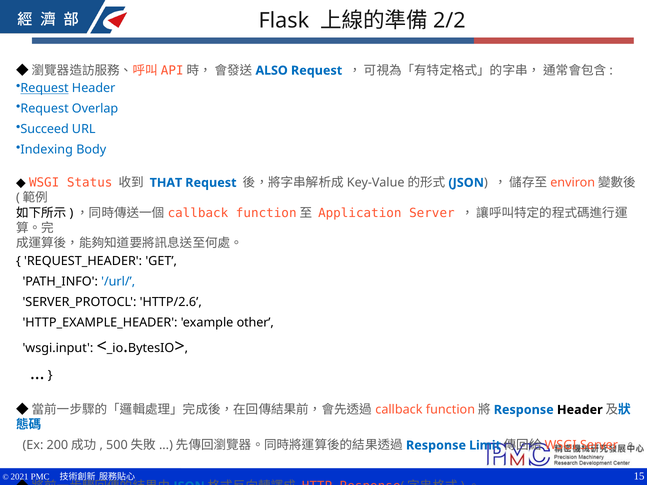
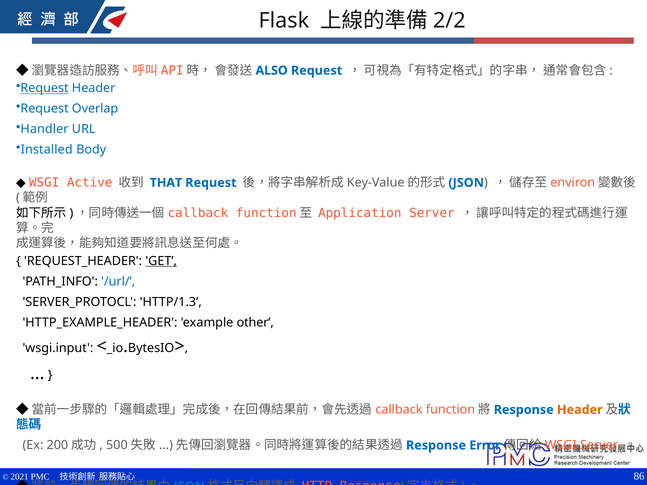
Succeed: Succeed -> Handler
Indexing: Indexing -> Installed
Status: Status -> Active
GET underline: none -> present
HTTP/2.6: HTTP/2.6 -> HTTP/1.3
Header at (580, 410) colour: black -> orange
Limit: Limit -> Error
15: 15 -> 86
